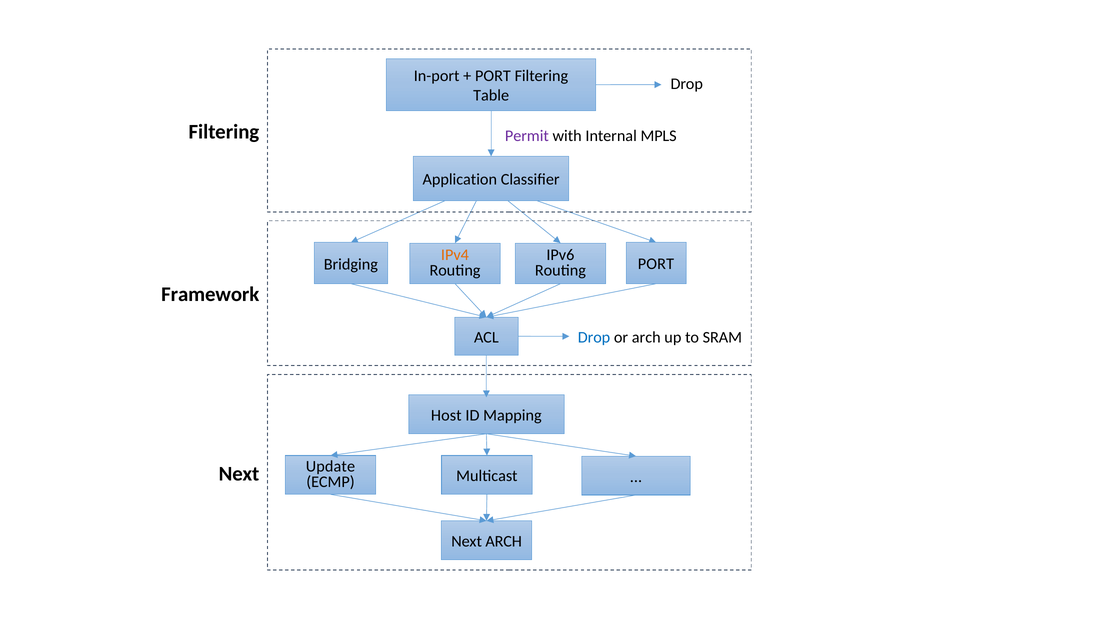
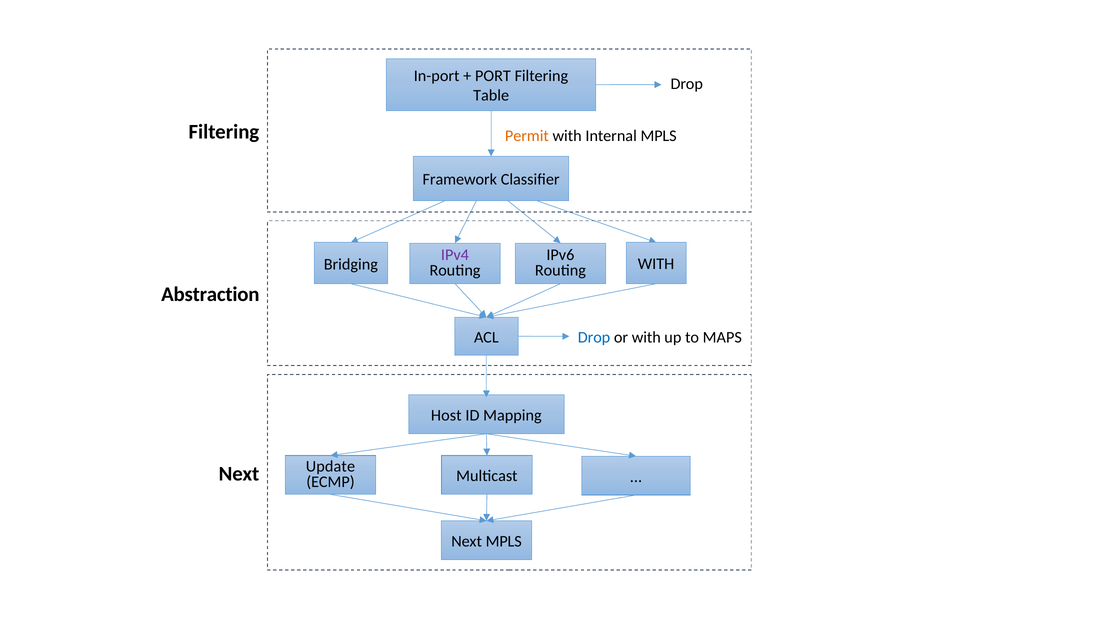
Permit colour: purple -> orange
Application: Application -> Framework
IPv4 colour: orange -> purple
Routing PORT: PORT -> WITH
Framework: Framework -> Abstraction
or arch: arch -> with
SRAM: SRAM -> MAPS
Next ARCH: ARCH -> MPLS
